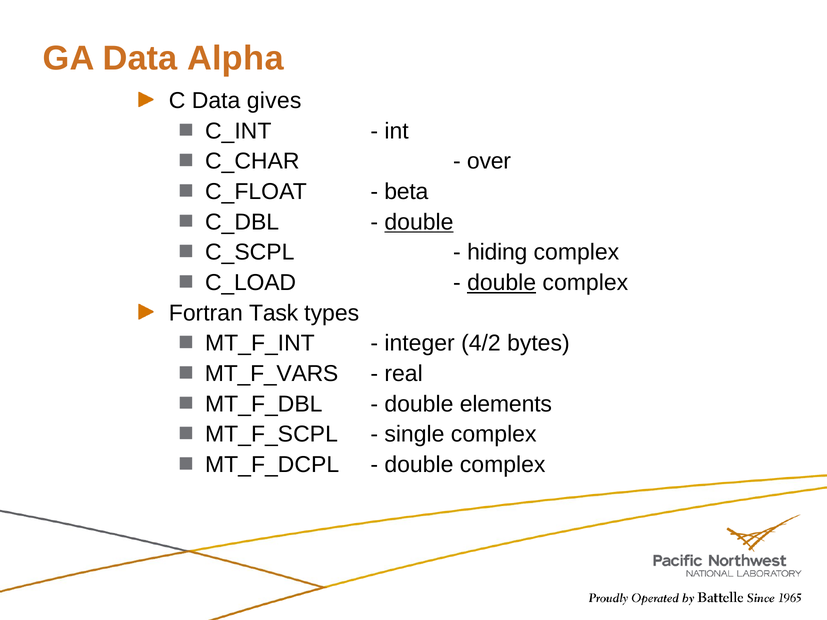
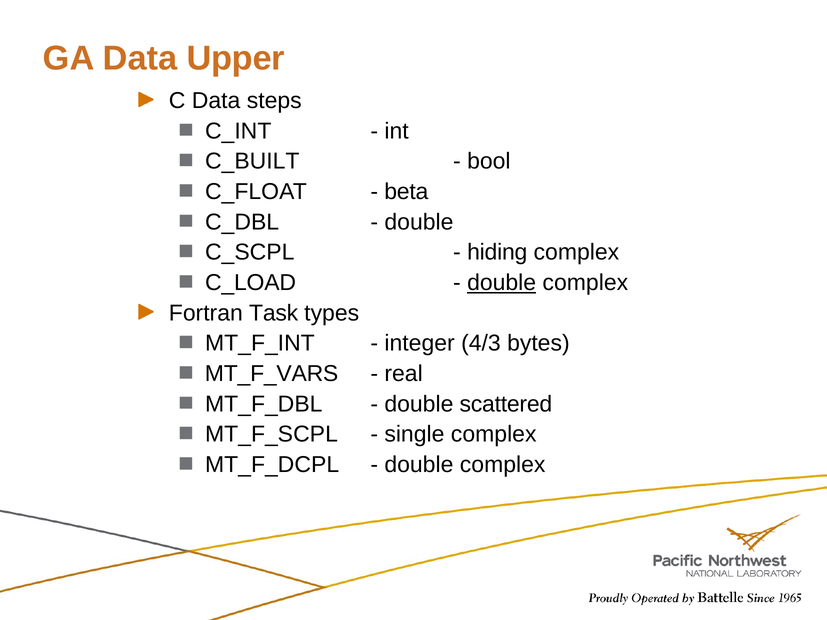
Alpha: Alpha -> Upper
gives: gives -> steps
C_CHAR: C_CHAR -> C_BUILT
over: over -> bool
double at (419, 222) underline: present -> none
4/2: 4/2 -> 4/3
elements: elements -> scattered
